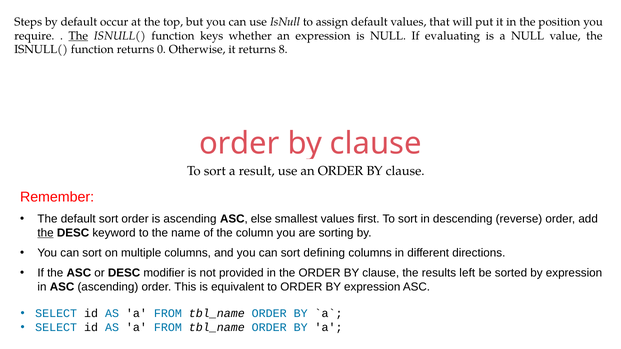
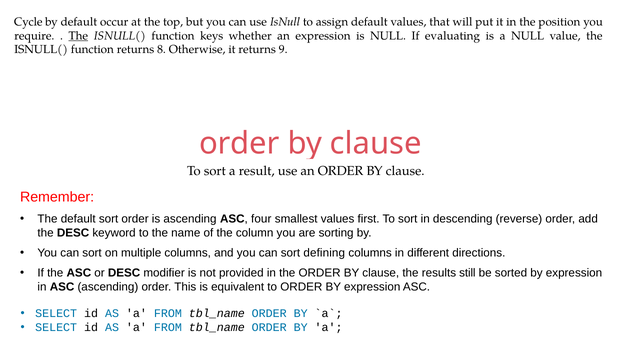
Steps: Steps -> Cycle
0: 0 -> 8
8: 8 -> 9
else: else -> four
the at (46, 233) underline: present -> none
left: left -> still
